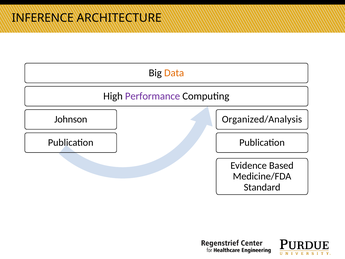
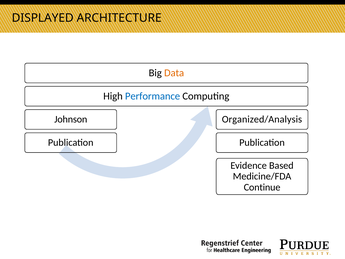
INFERENCE: INFERENCE -> DISPLAYED
Performance colour: purple -> blue
Standard: Standard -> Continue
